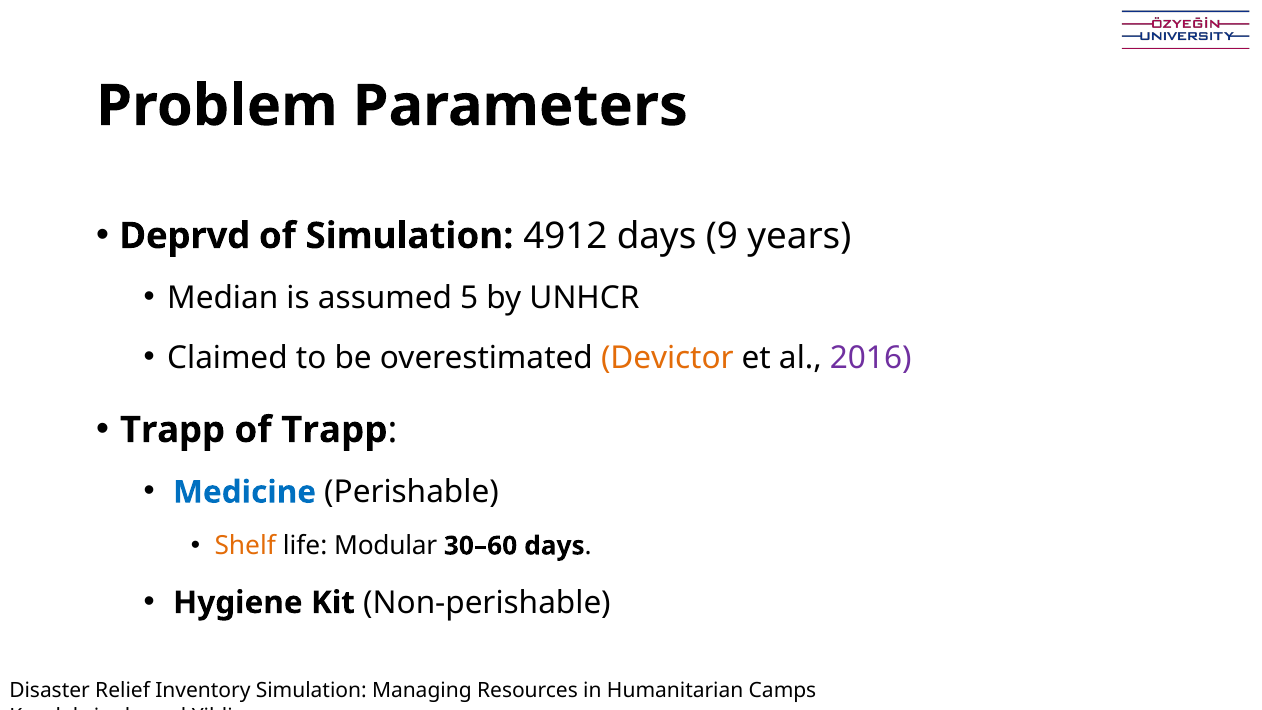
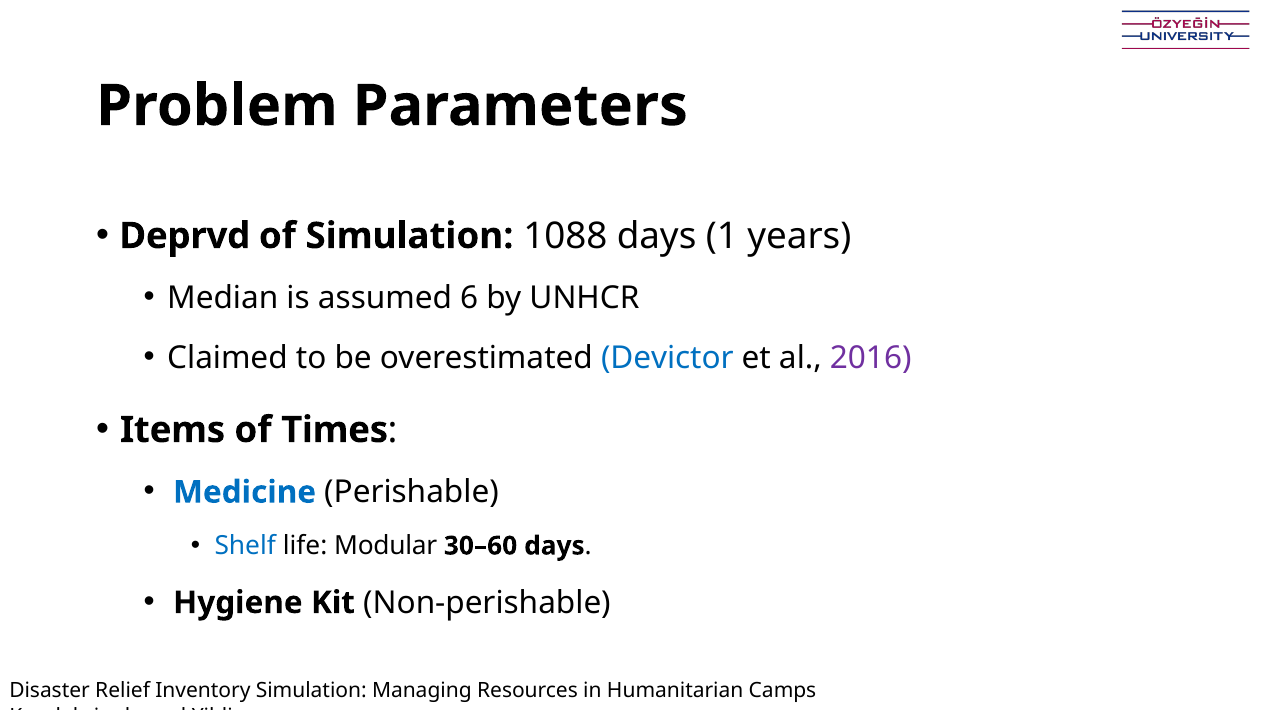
4912: 4912 -> 1088
9: 9 -> 1
5: 5 -> 6
Devictor colour: orange -> blue
Trapp at (173, 430): Trapp -> Items
of Trapp: Trapp -> Times
Shelf colour: orange -> blue
